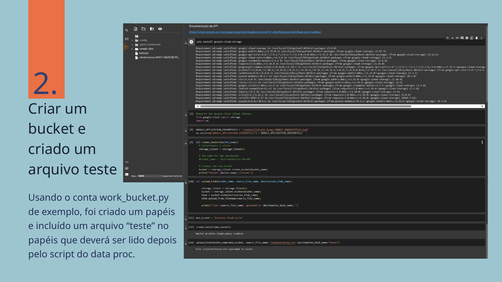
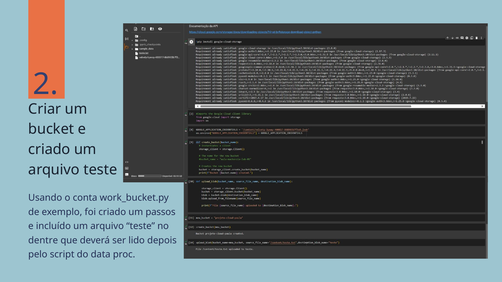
um papéis: papéis -> passos
papéis at (43, 241): papéis -> dentre
